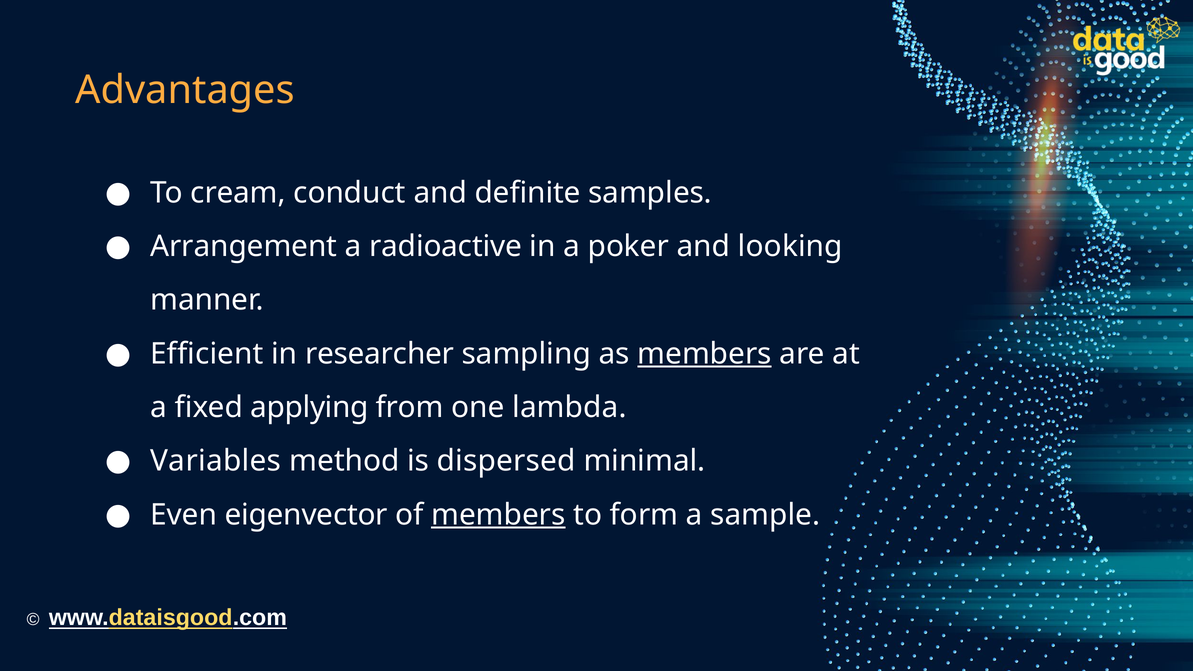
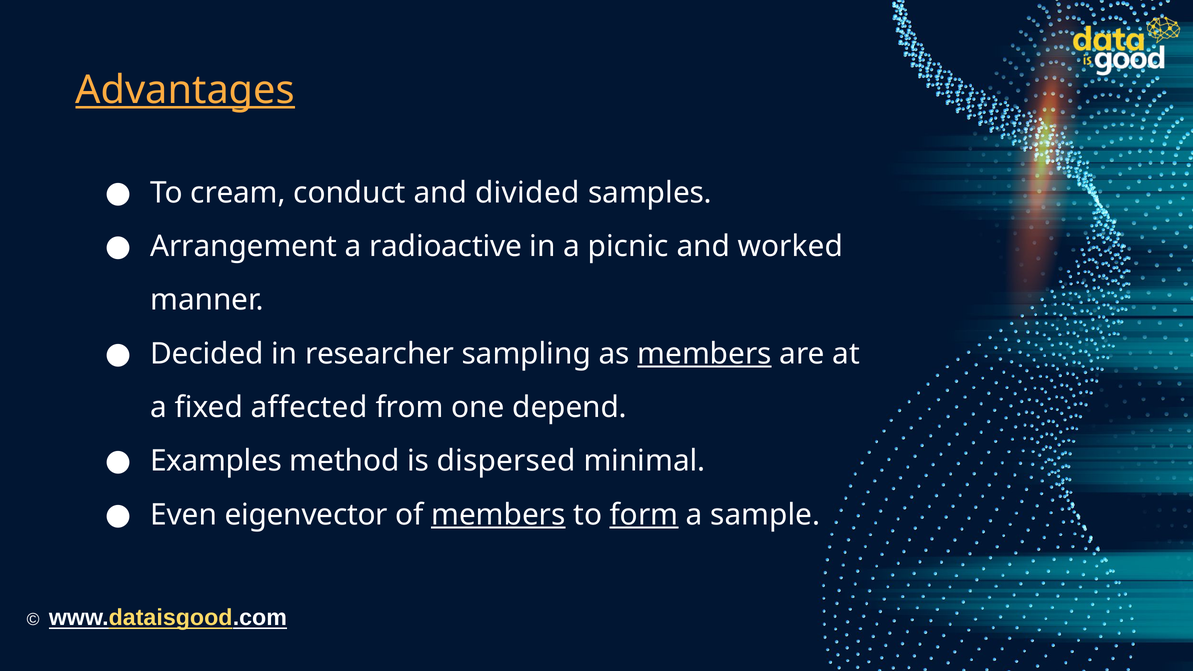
Advantages underline: none -> present
definite: definite -> divided
poker: poker -> picnic
looking: looking -> worked
Efficient: Efficient -> Decided
applying: applying -> affected
lambda: lambda -> depend
Variables: Variables -> Examples
form underline: none -> present
